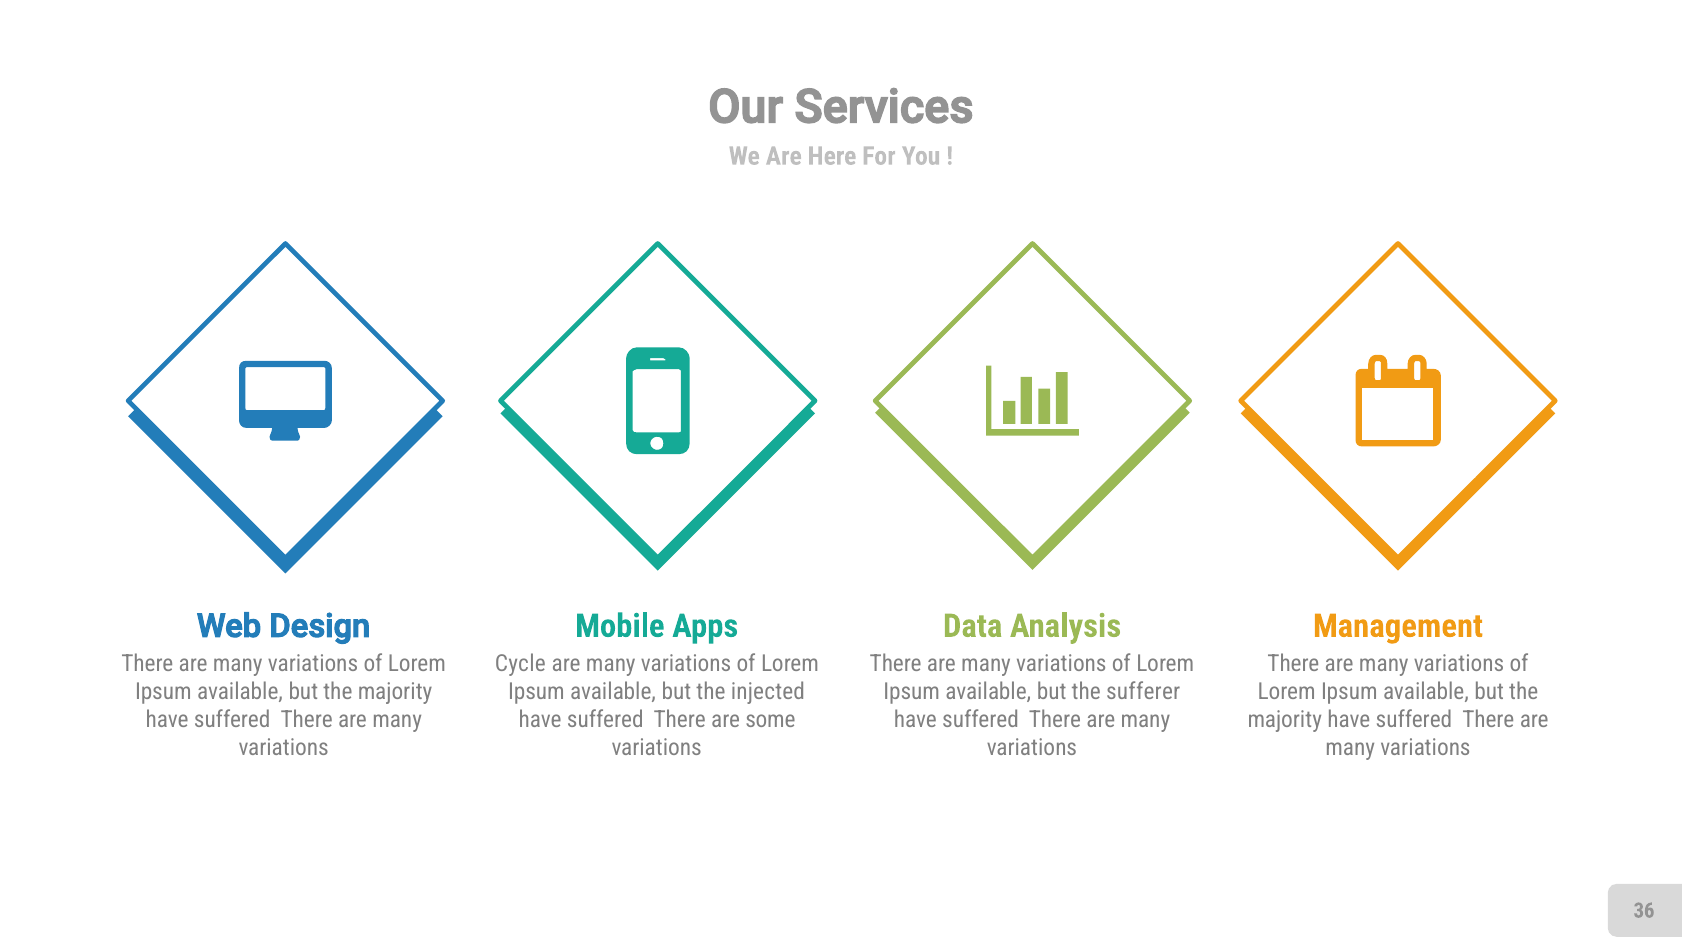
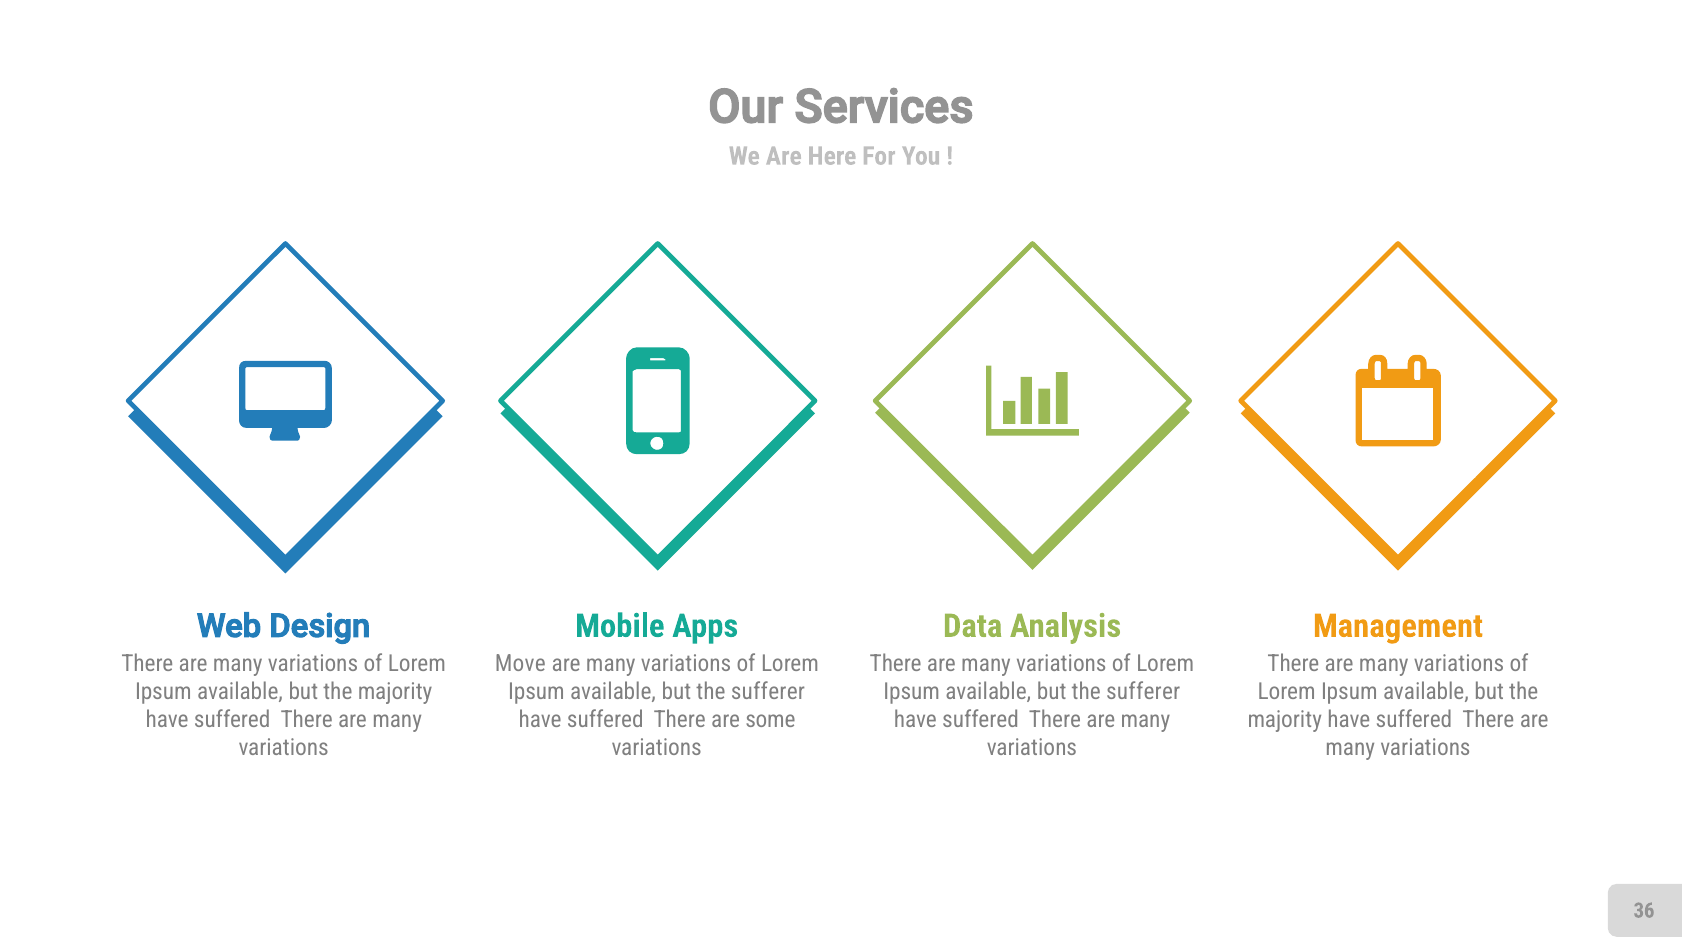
Cycle: Cycle -> Move
injected at (768, 692): injected -> sufferer
